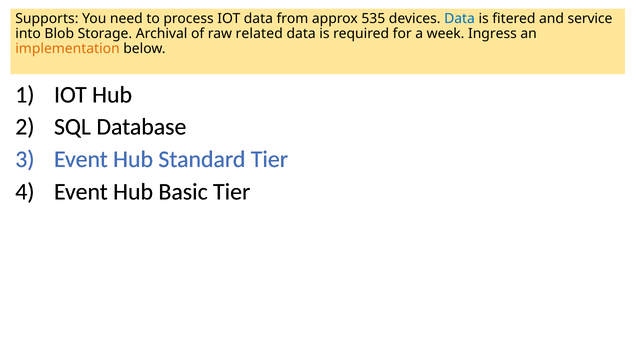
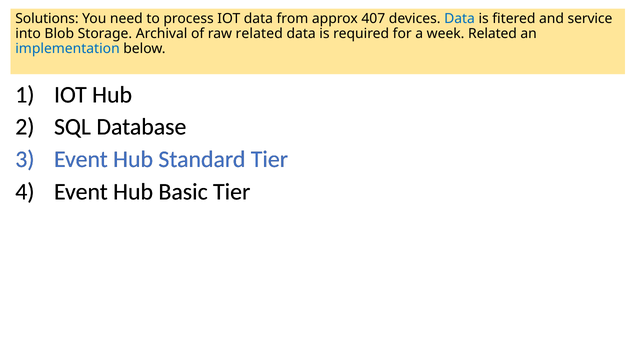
Supports: Supports -> Solutions
535: 535 -> 407
week Ingress: Ingress -> Related
implementation colour: orange -> blue
